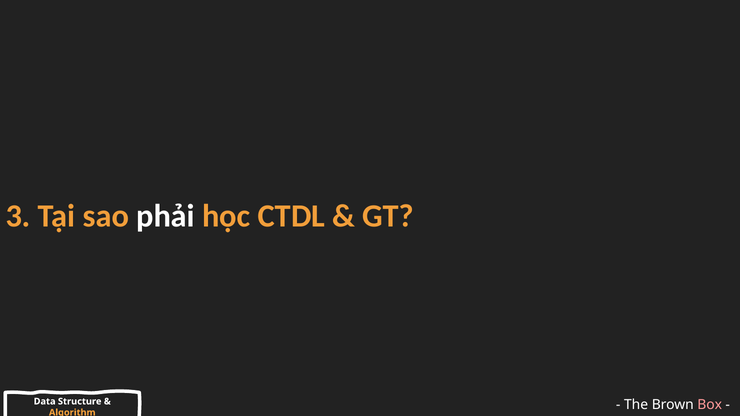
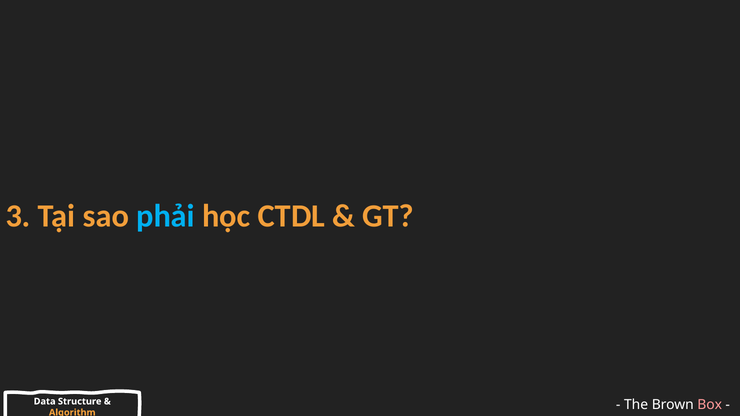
phải colour: white -> light blue
